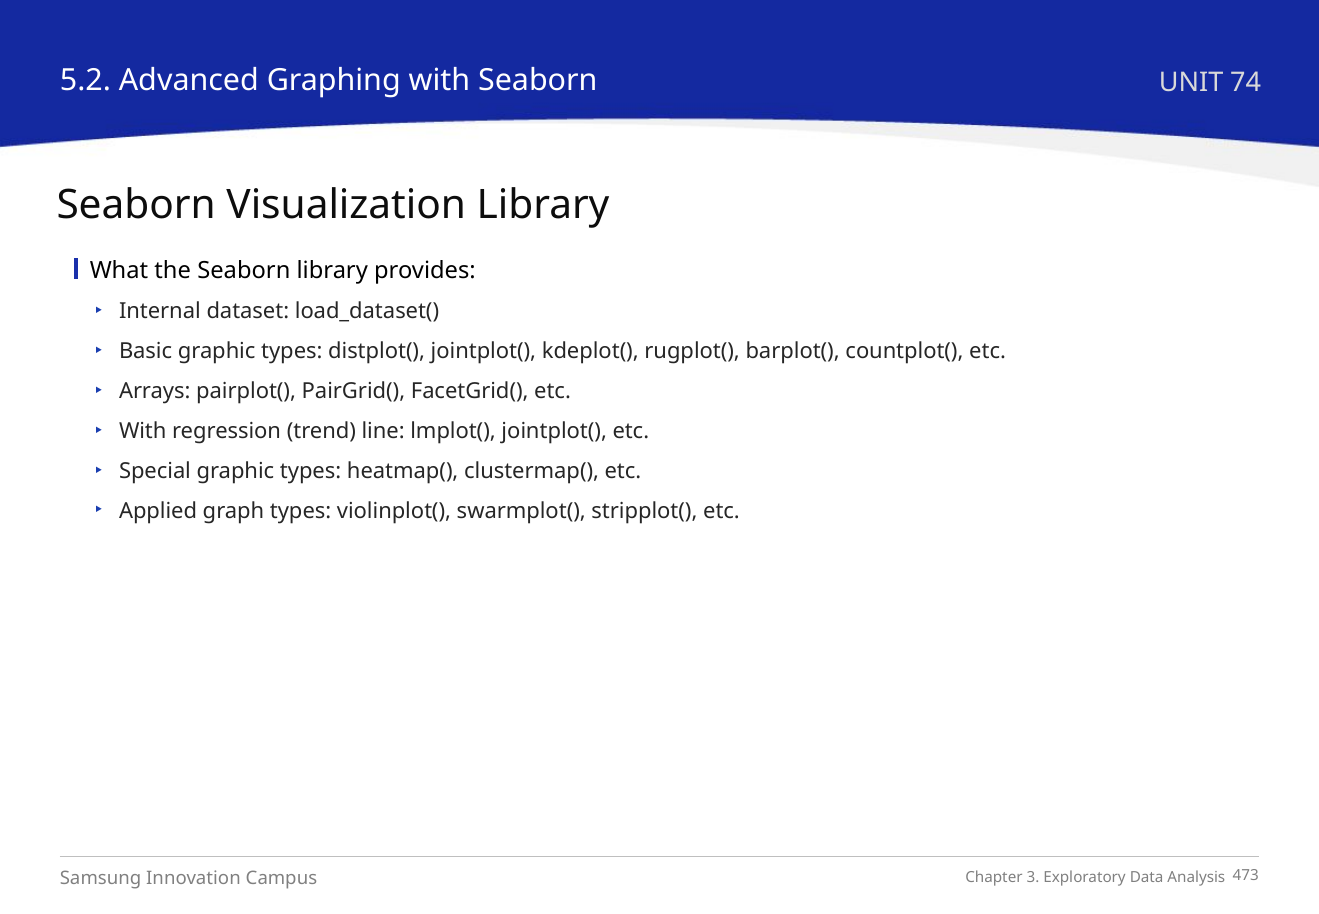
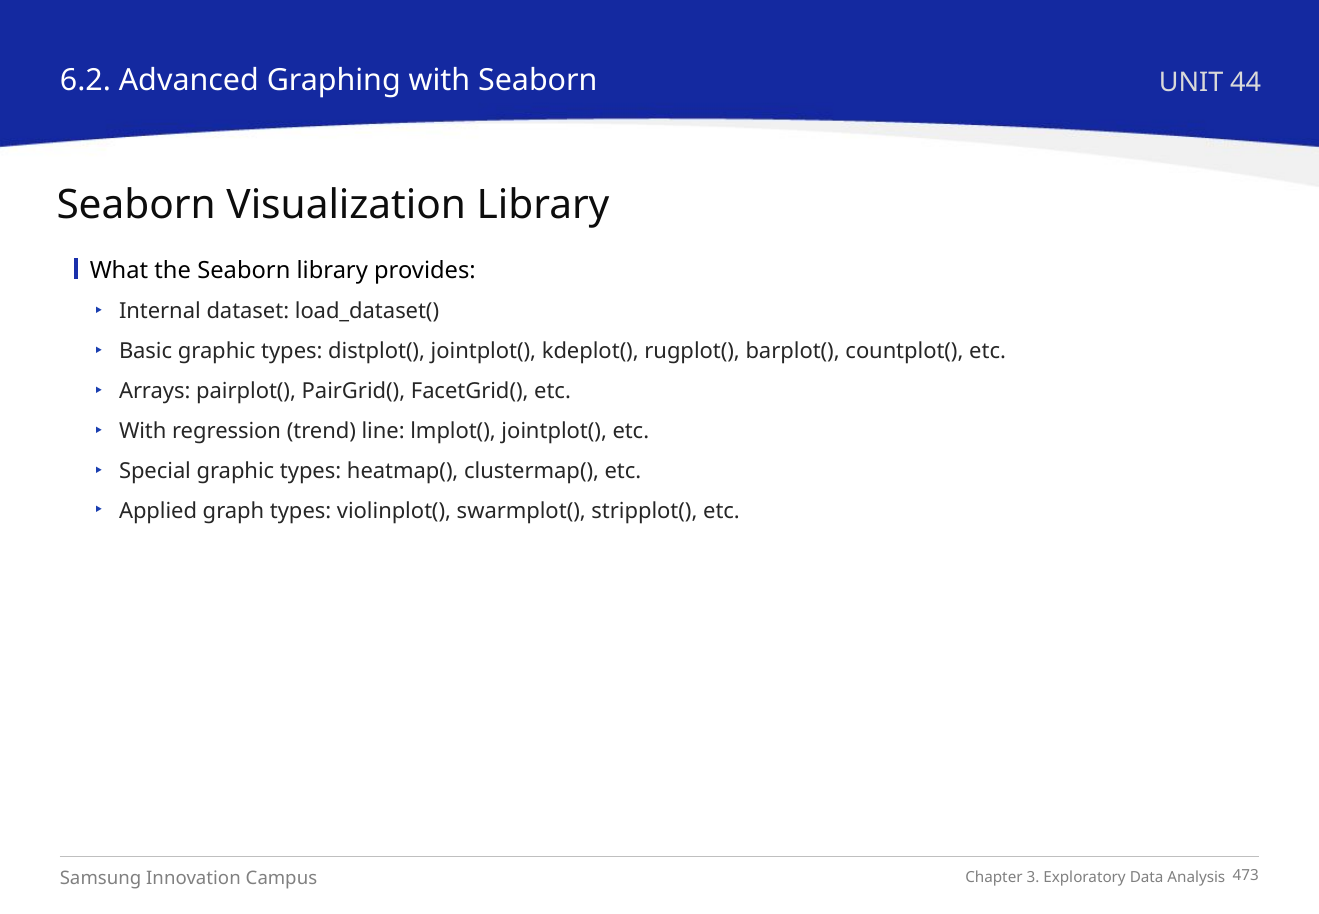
5.2: 5.2 -> 6.2
74: 74 -> 44
